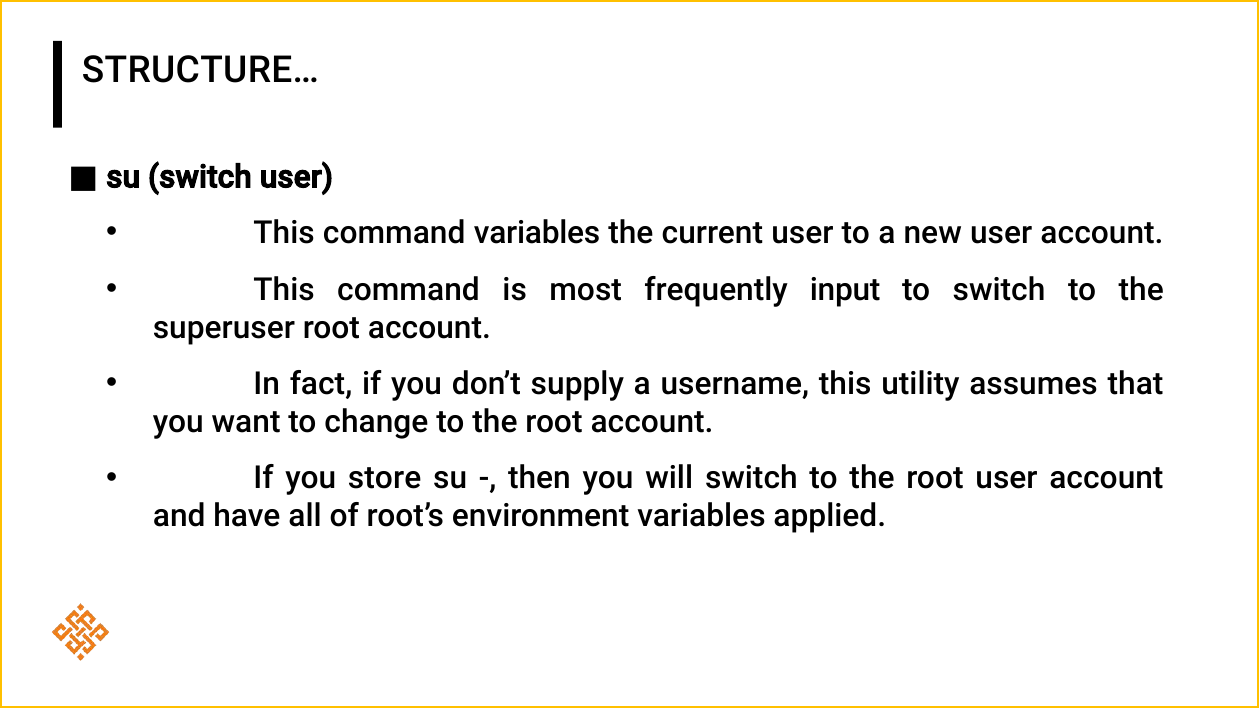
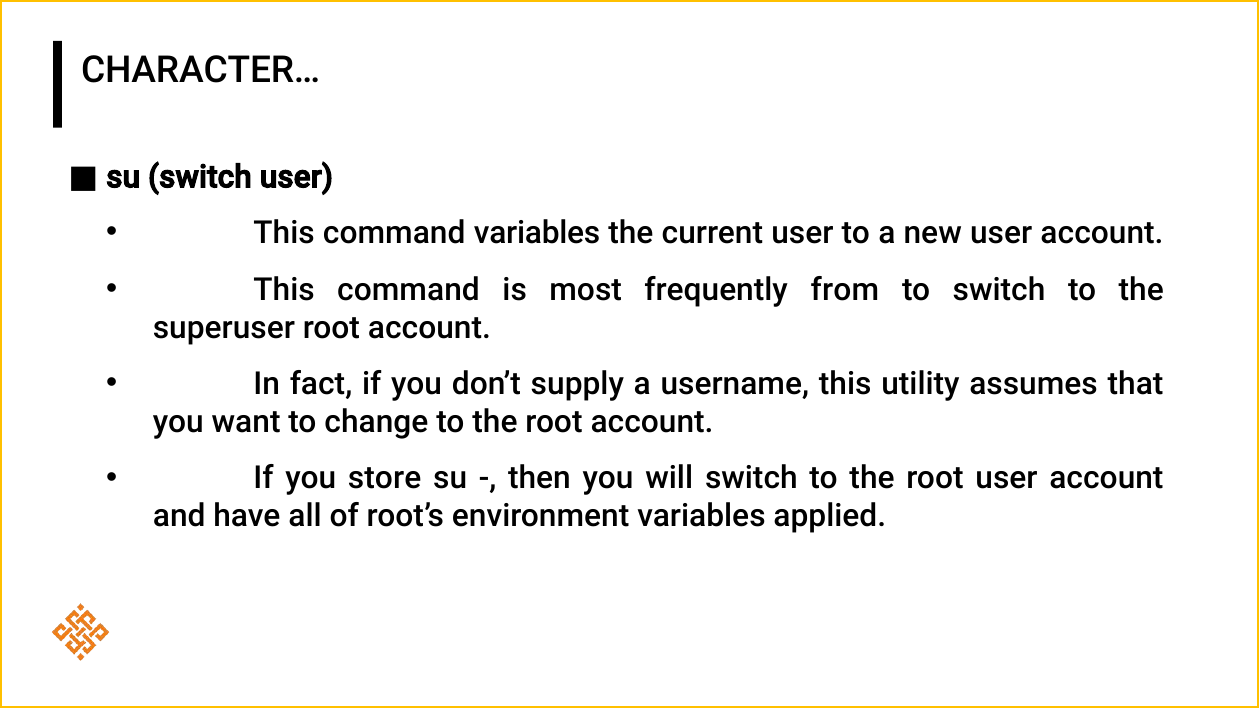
STRUCTURE…: STRUCTURE… -> CHARACTER…
input: input -> from
